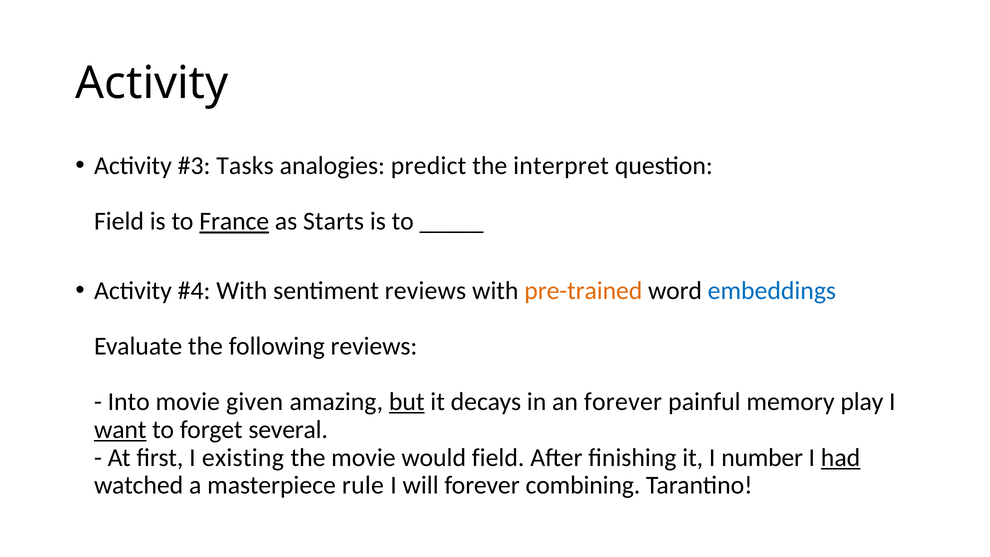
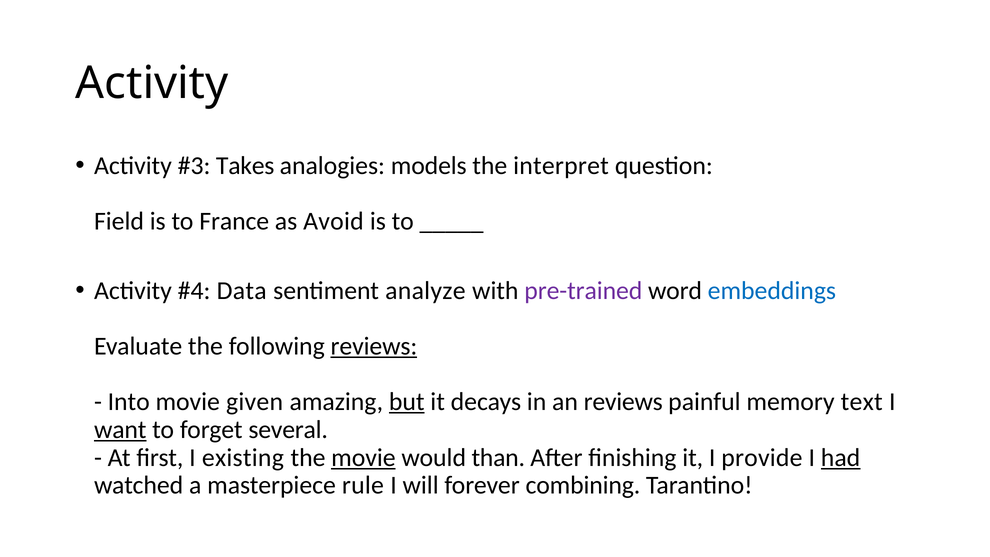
Tasks: Tasks -> Takes
predict: predict -> models
France underline: present -> none
Starts: Starts -> Avoid
With at (242, 290): With -> Data
sentiment reviews: reviews -> analyze
pre-trained colour: orange -> purple
reviews at (374, 346) underline: none -> present
an forever: forever -> reviews
play: play -> text
movie at (363, 457) underline: none -> present
would field: field -> than
number: number -> provide
